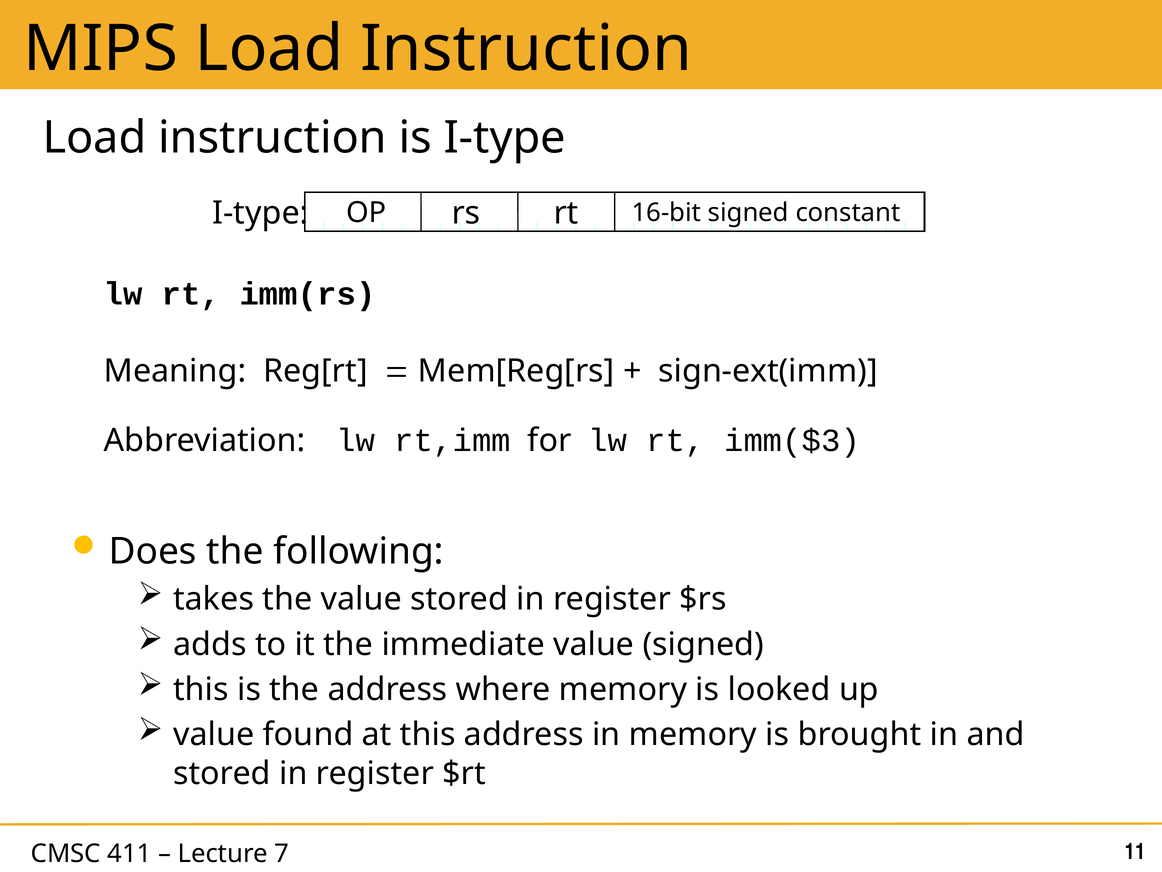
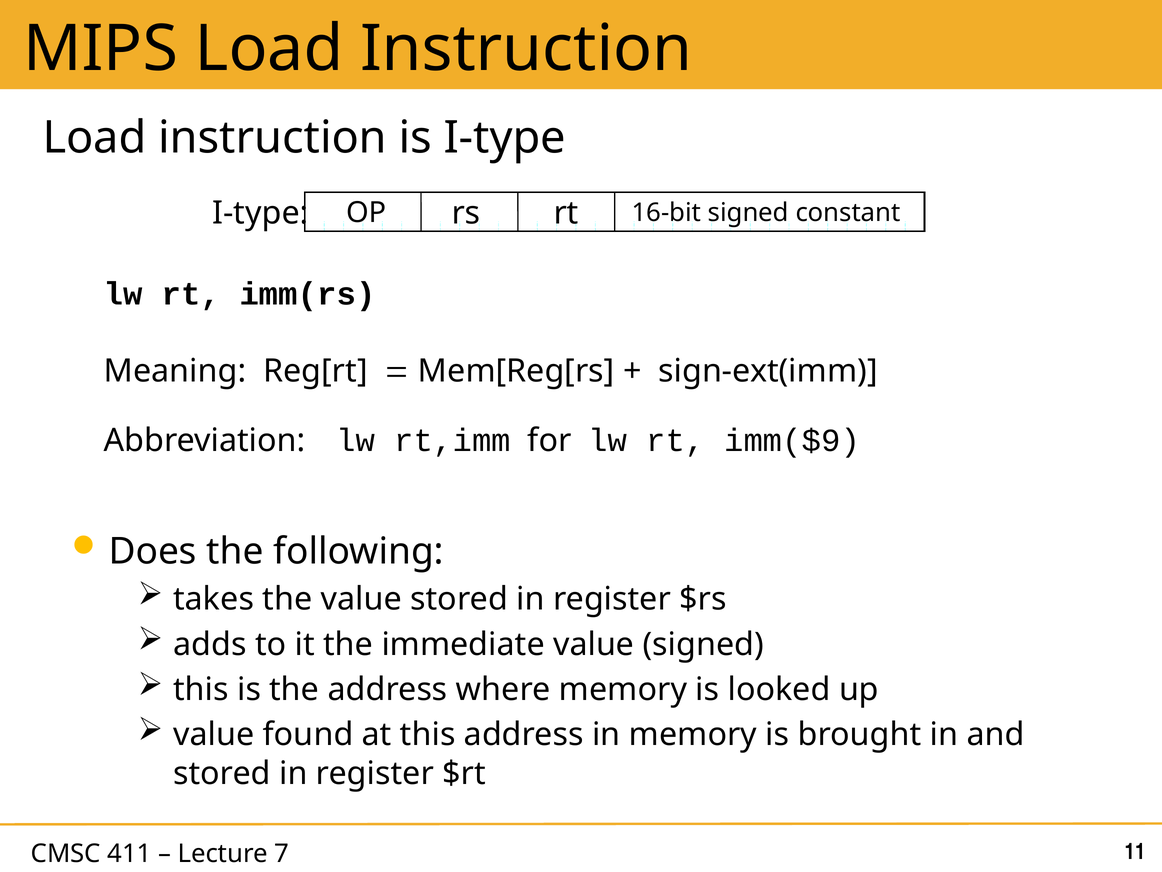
imm($3: imm($3 -> imm($9
